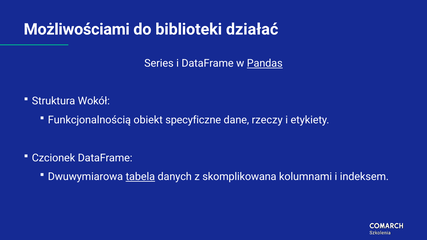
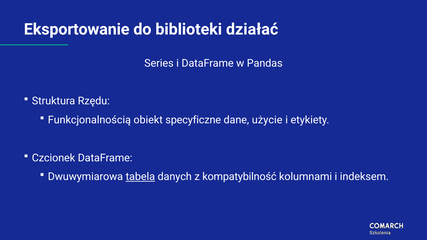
Możliwościami: Możliwościami -> Eksportowanie
Pandas underline: present -> none
Wokół: Wokół -> Rzędu
rzeczy: rzeczy -> użycie
skomplikowana: skomplikowana -> kompatybilność
